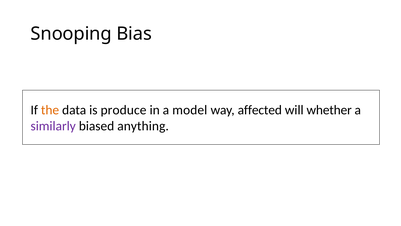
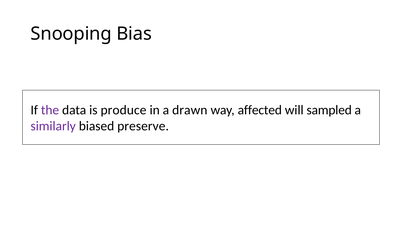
the colour: orange -> purple
model: model -> drawn
whether: whether -> sampled
anything: anything -> preserve
